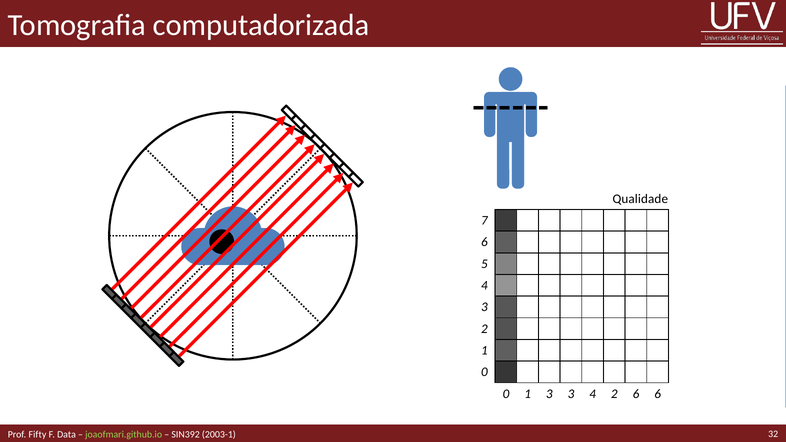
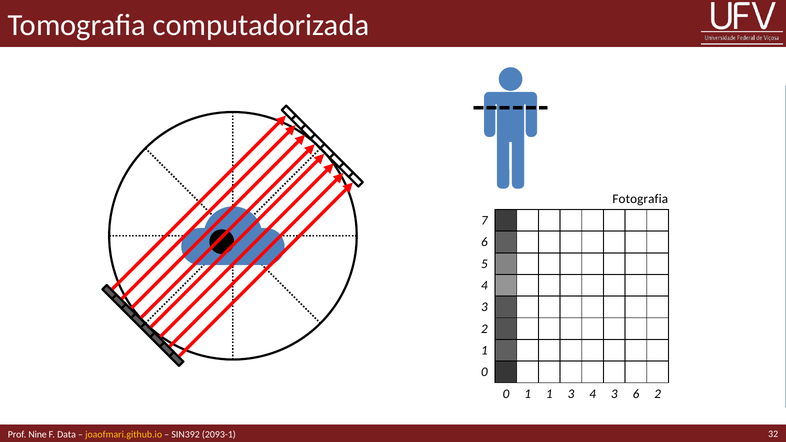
Qualidade: Qualidade -> Fotografia
1 3: 3 -> 1
3 4 2: 2 -> 3
6 6: 6 -> 2
Fifty: Fifty -> Nine
joaofmari.github.io colour: light green -> yellow
2003-1: 2003-1 -> 2093-1
